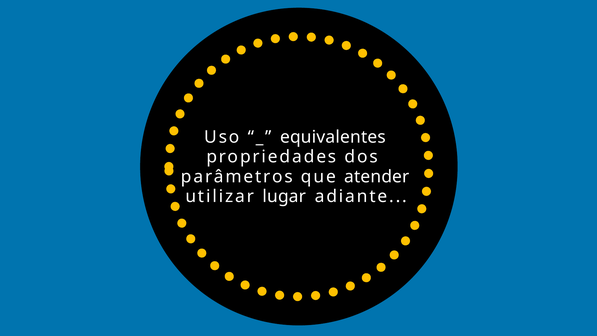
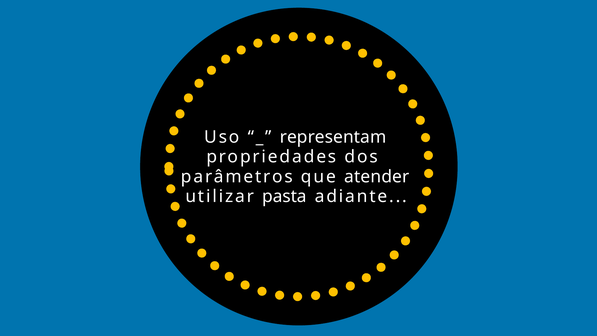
equivalentes: equivalentes -> representam
lugar: lugar -> pasta
